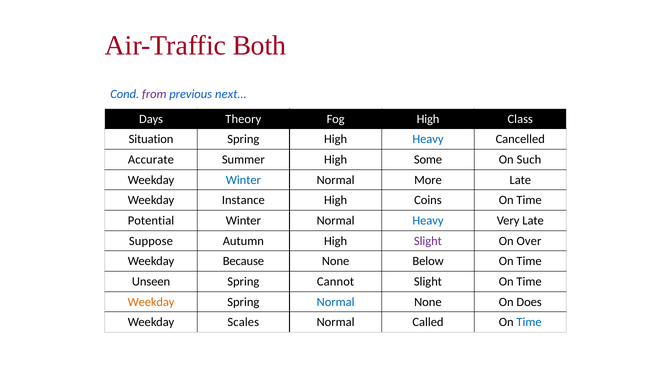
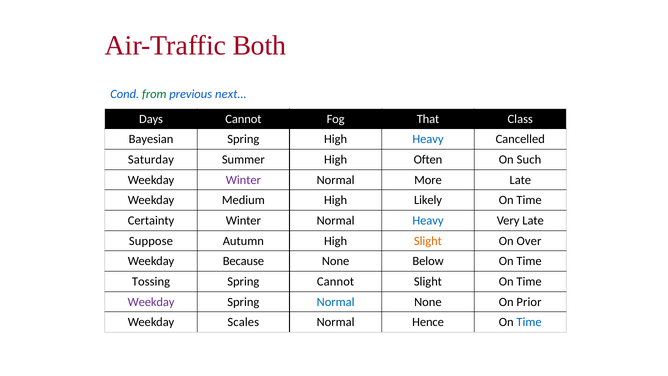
from colour: purple -> green
Days Theory: Theory -> Cannot
Fog High: High -> That
Situation: Situation -> Bayesian
Accurate: Accurate -> Saturday
Some: Some -> Often
Winter at (243, 180) colour: blue -> purple
Instance: Instance -> Medium
Coins: Coins -> Likely
Potential: Potential -> Certainty
Slight at (428, 241) colour: purple -> orange
Unseen: Unseen -> Tossing
Weekday at (151, 302) colour: orange -> purple
Does: Does -> Prior
Called: Called -> Hence
